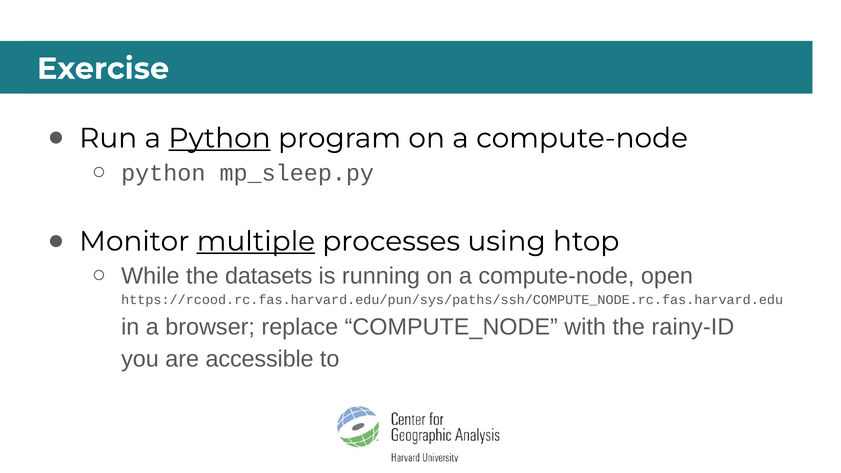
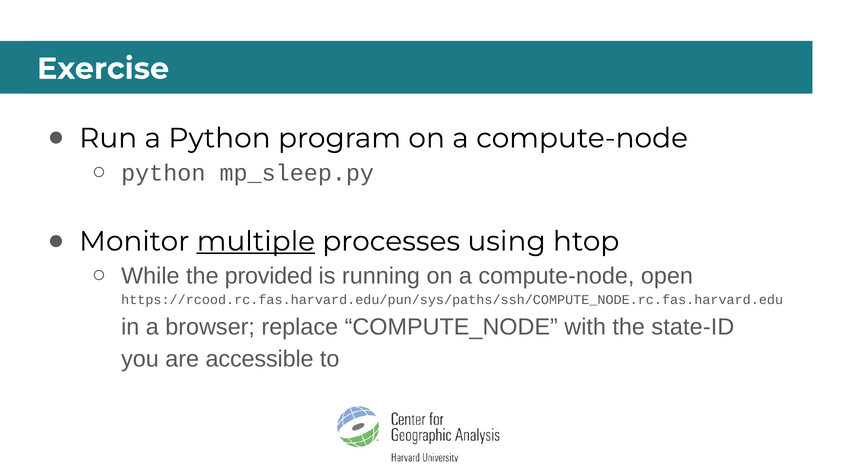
Python at (220, 138) underline: present -> none
datasets: datasets -> provided
rainy-ID: rainy-ID -> state-ID
